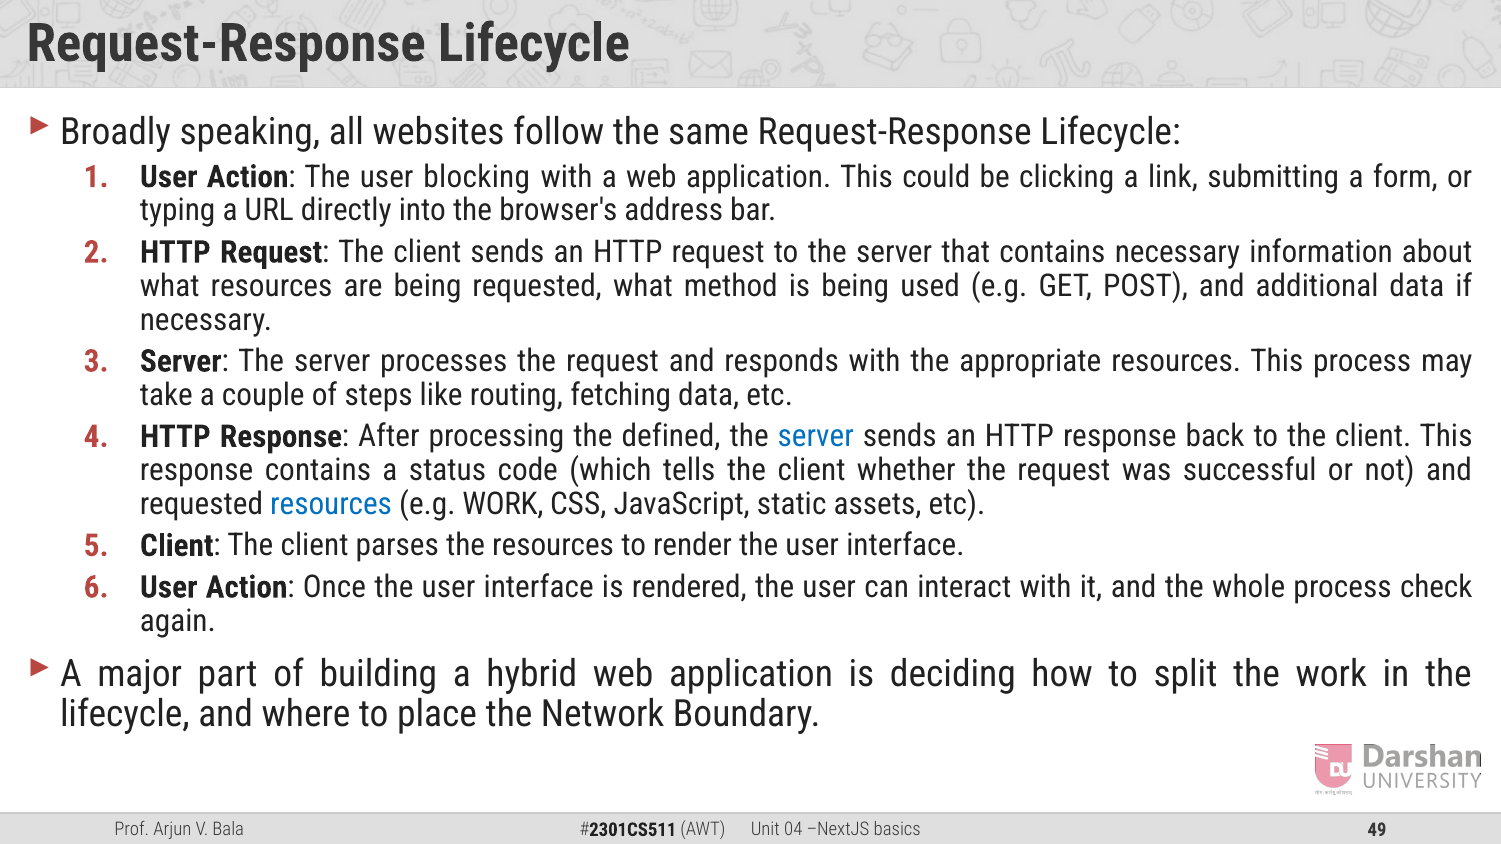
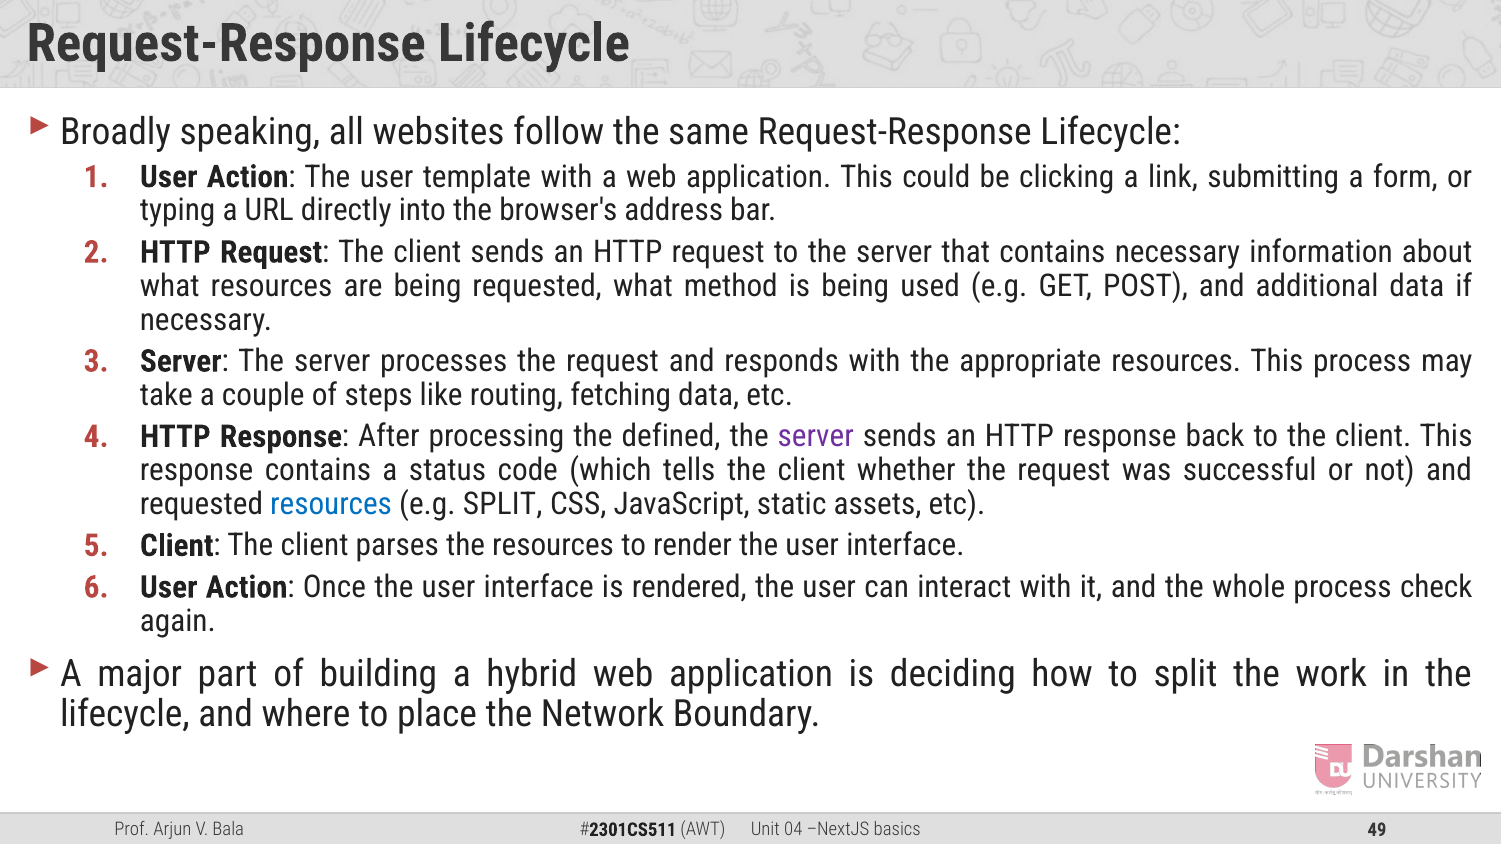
blocking: blocking -> template
server at (816, 437) colour: blue -> purple
e.g WORK: WORK -> SPLIT
